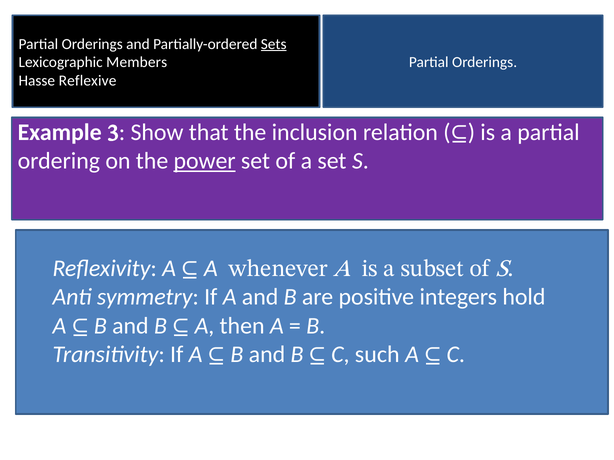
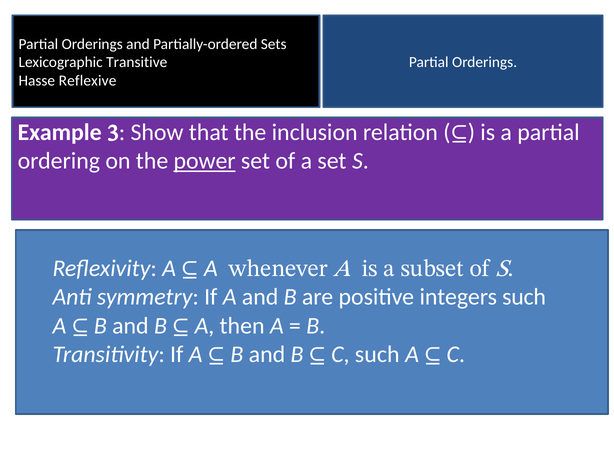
Sets underline: present -> none
Members: Members -> Transitive
hold at (524, 297): hold -> such
